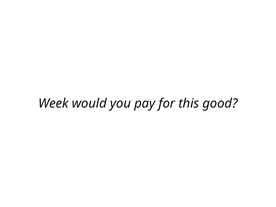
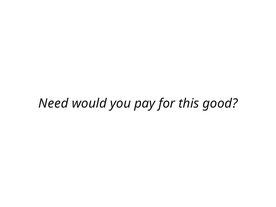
Week: Week -> Need
